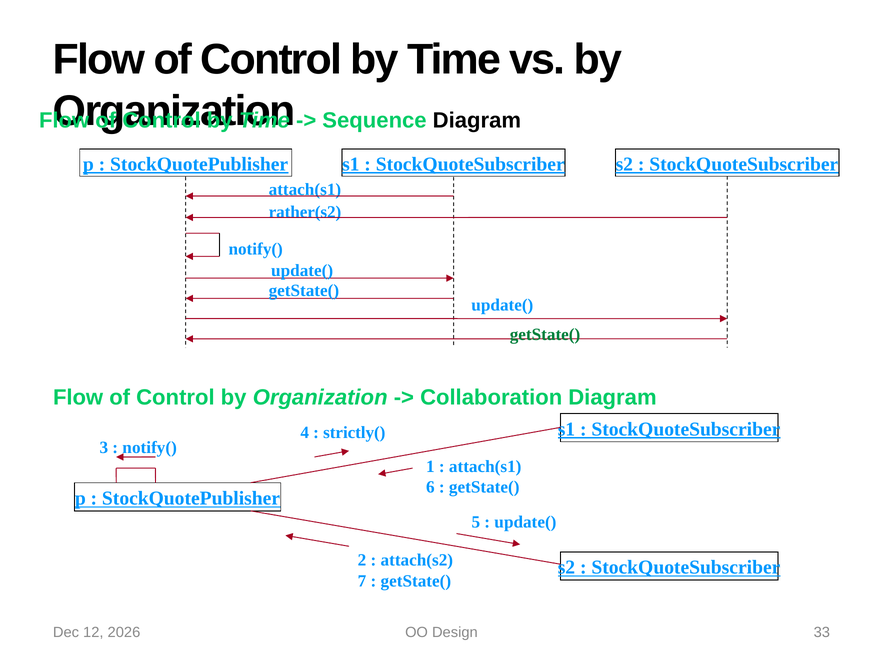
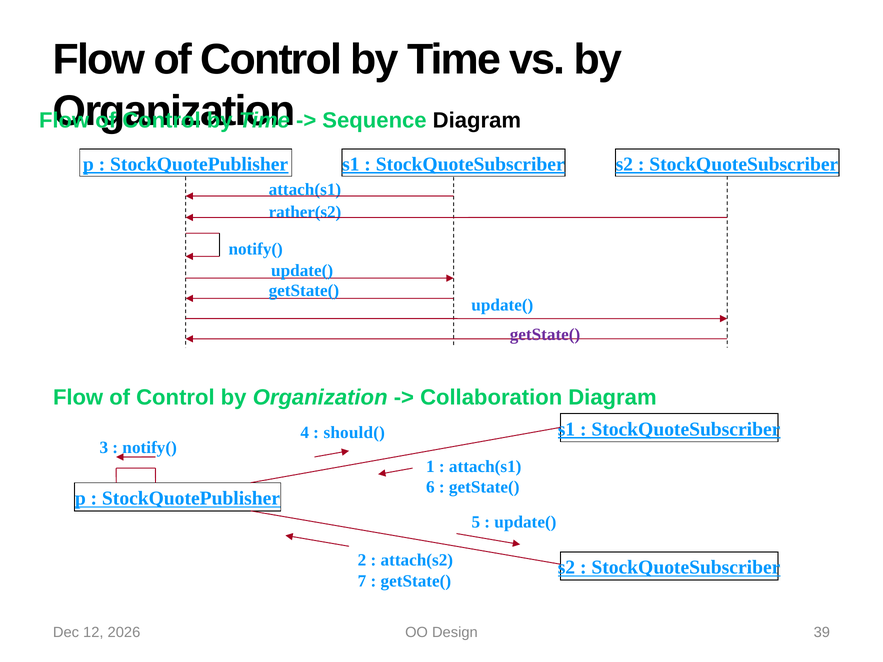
getState( at (545, 335) colour: green -> purple
strictly(: strictly( -> should(
33: 33 -> 39
